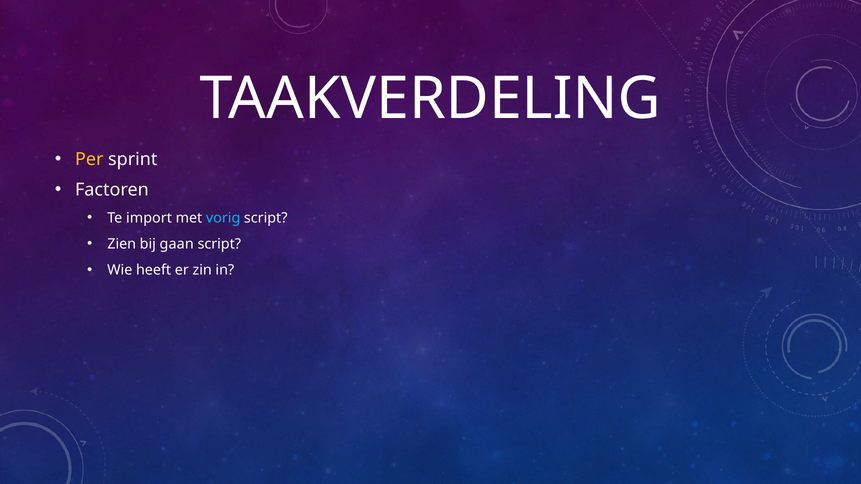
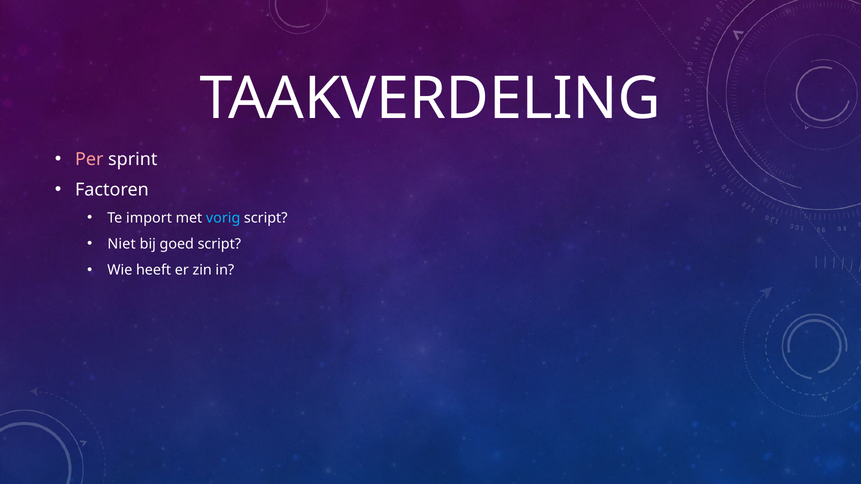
Per colour: yellow -> pink
Zien: Zien -> Niet
gaan: gaan -> goed
